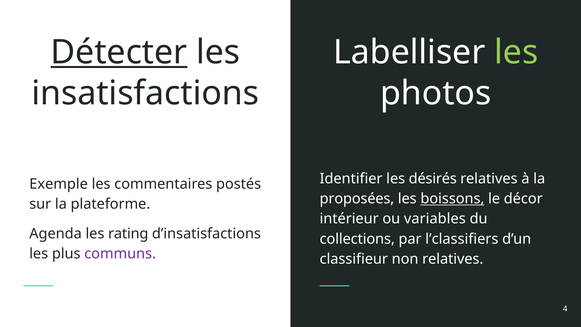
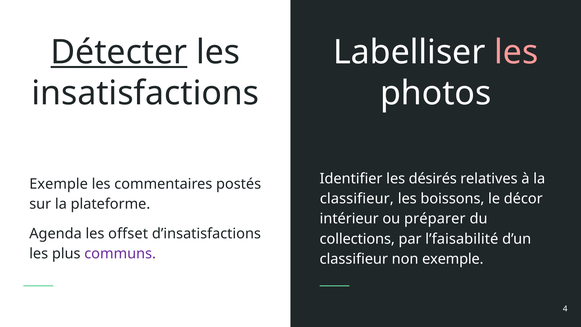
les at (516, 52) colour: light green -> pink
proposées at (357, 199): proposées -> classifieur
boissons underline: present -> none
variables: variables -> préparer
rating: rating -> offset
l’classifiers: l’classifiers -> l’faisabilité
non relatives: relatives -> exemple
